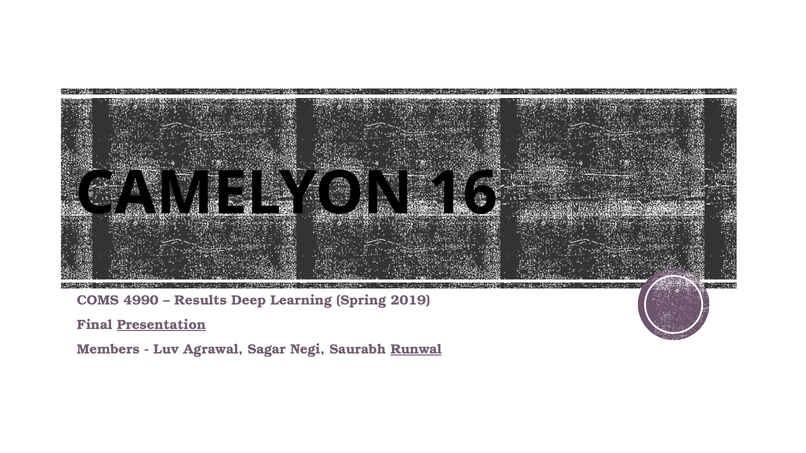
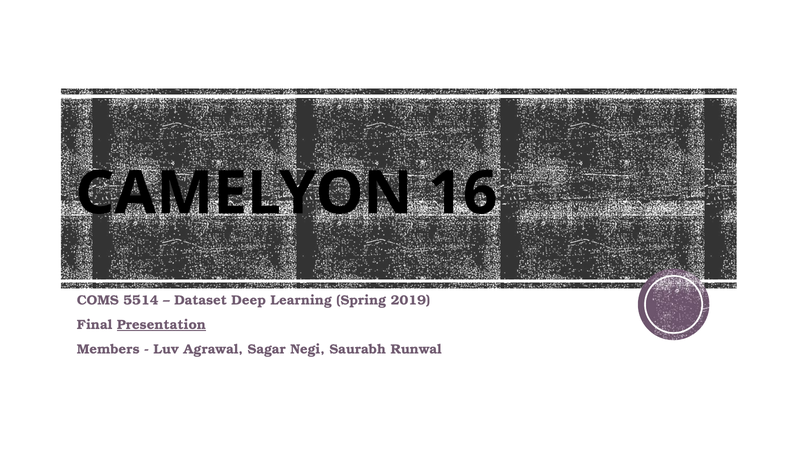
4990: 4990 -> 5514
Results: Results -> Dataset
Runwal underline: present -> none
